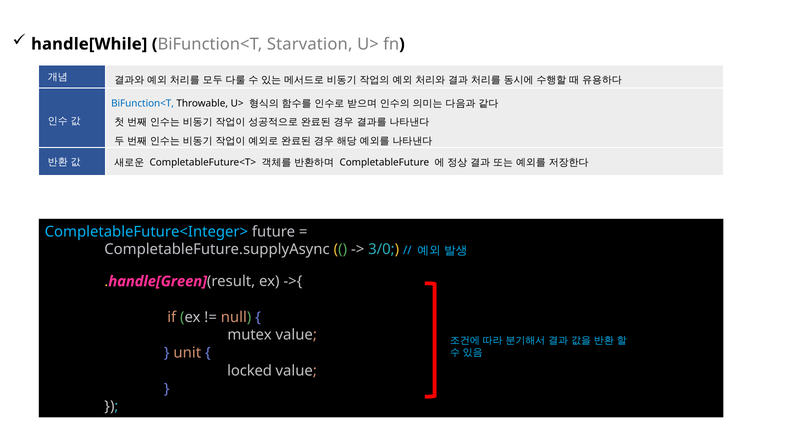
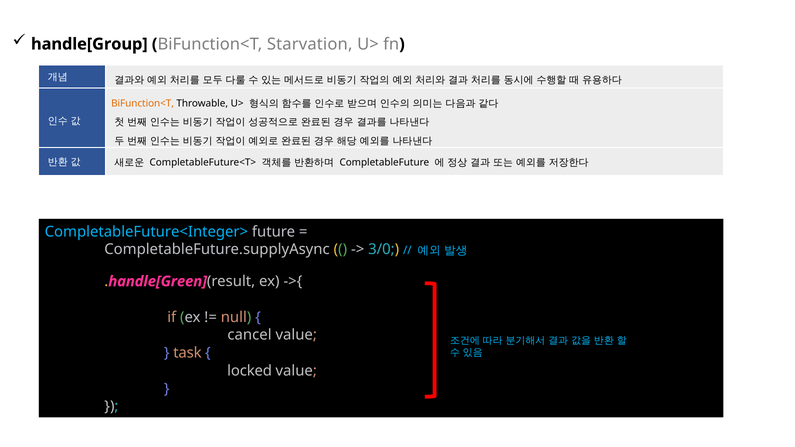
handle[While: handle[While -> handle[Group
BiFunction<T at (143, 103) colour: blue -> orange
mutex: mutex -> cancel
unit: unit -> task
